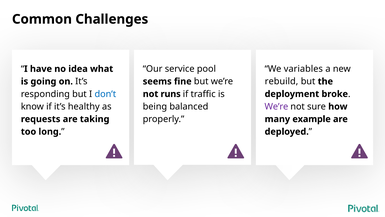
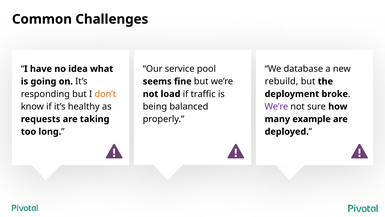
variables: variables -> database
don’t colour: blue -> orange
runs: runs -> load
